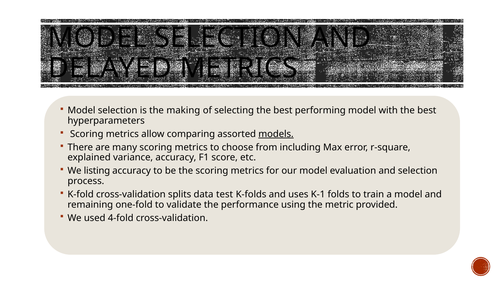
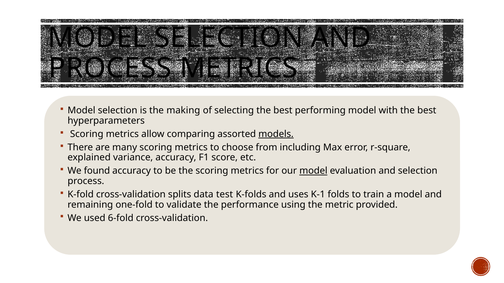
DELAYED at (110, 68): DELAYED -> PROCESS
listing: listing -> found
model at (313, 171) underline: none -> present
4-fold: 4-fold -> 6-fold
